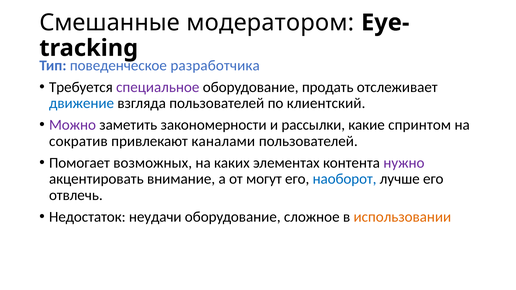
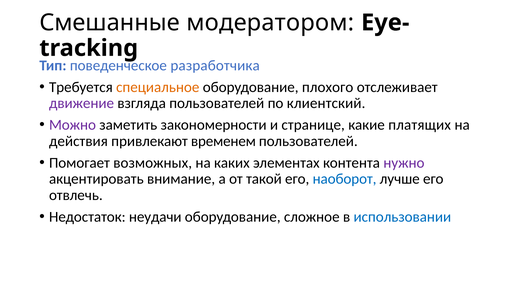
специальное colour: purple -> orange
продать: продать -> плохого
движение colour: blue -> purple
рассылки: рассылки -> странице
спринтом: спринтом -> платящих
сократив: сократив -> действия
каналами: каналами -> временем
могут: могут -> такой
использовании colour: orange -> blue
